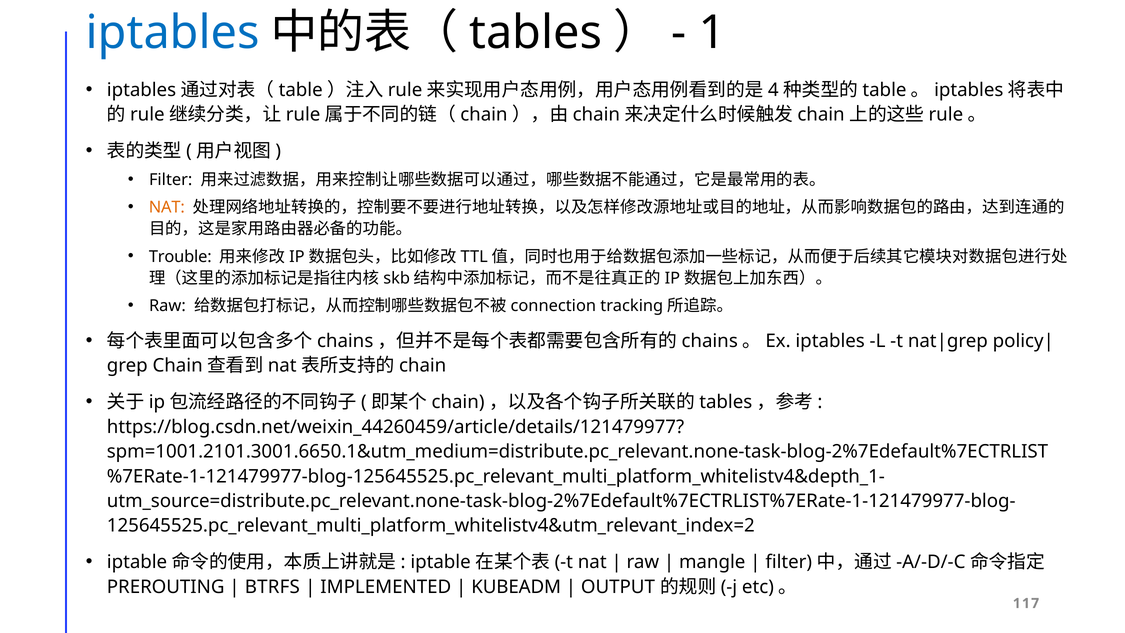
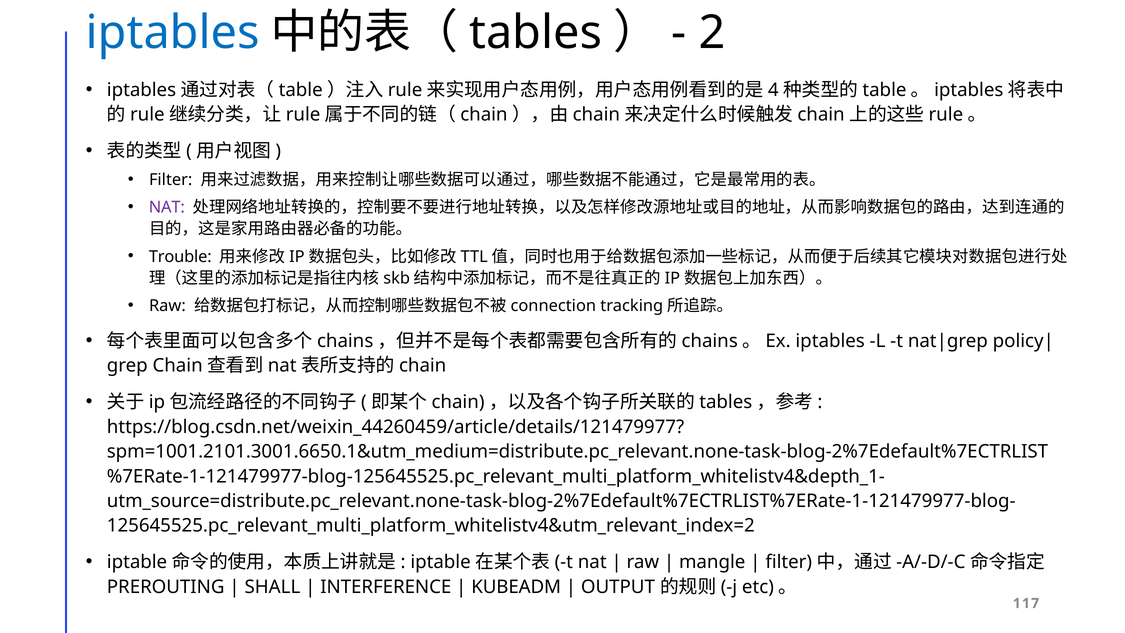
1: 1 -> 2
NAT at (167, 207) colour: orange -> purple
BTRFS: BTRFS -> SHALL
IMPLEMENTED: IMPLEMENTED -> INTERFERENCE
